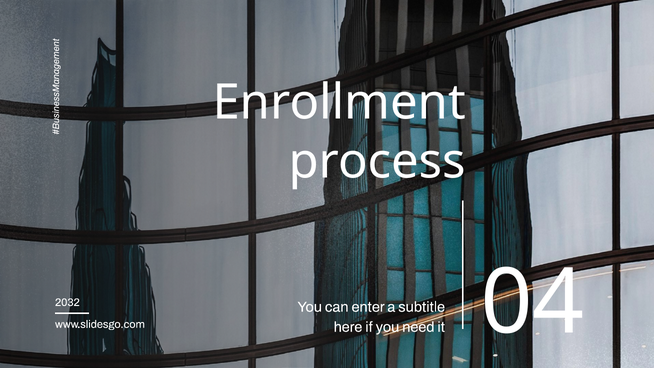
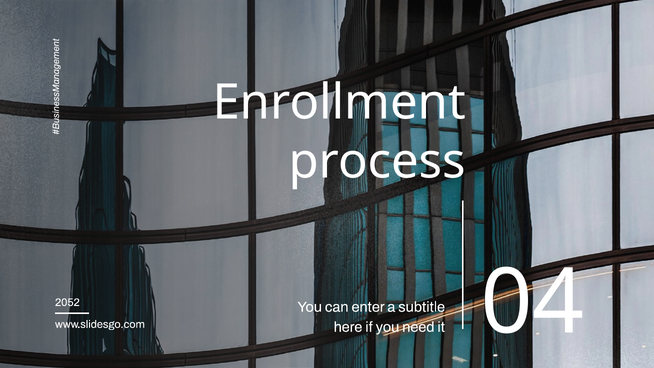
2032: 2032 -> 2052
